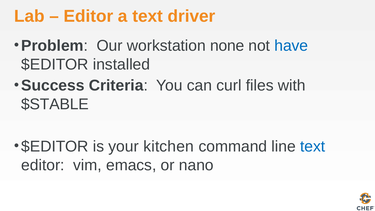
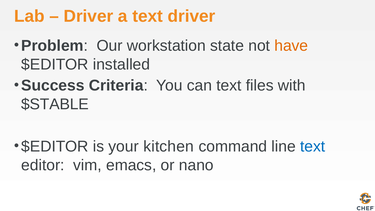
Editor at (88, 16): Editor -> Driver
none: none -> state
have colour: blue -> orange
can curl: curl -> text
